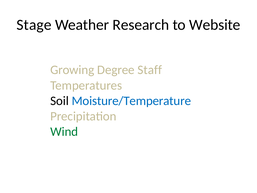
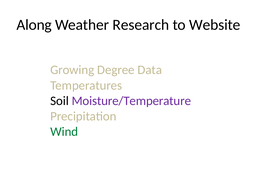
Stage: Stage -> Along
Staff: Staff -> Data
Moisture/Temperature colour: blue -> purple
